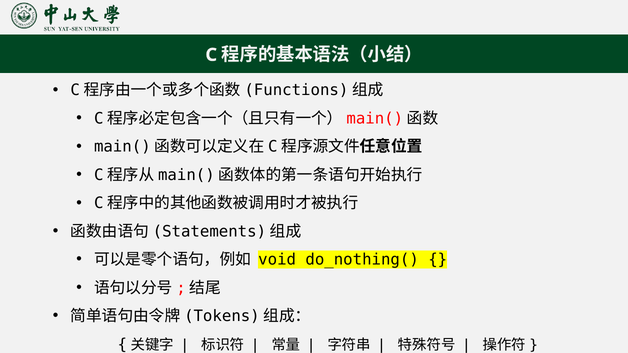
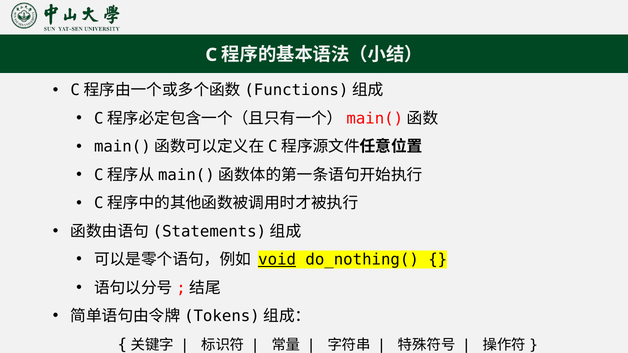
void underline: none -> present
